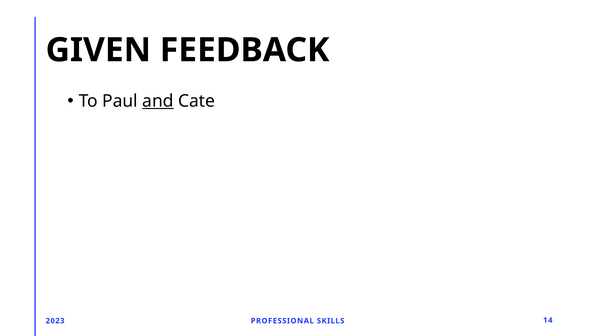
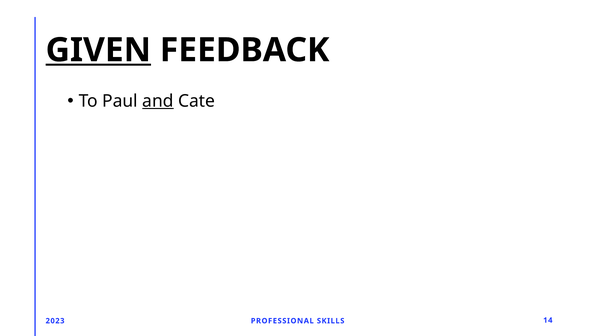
GIVEN underline: none -> present
